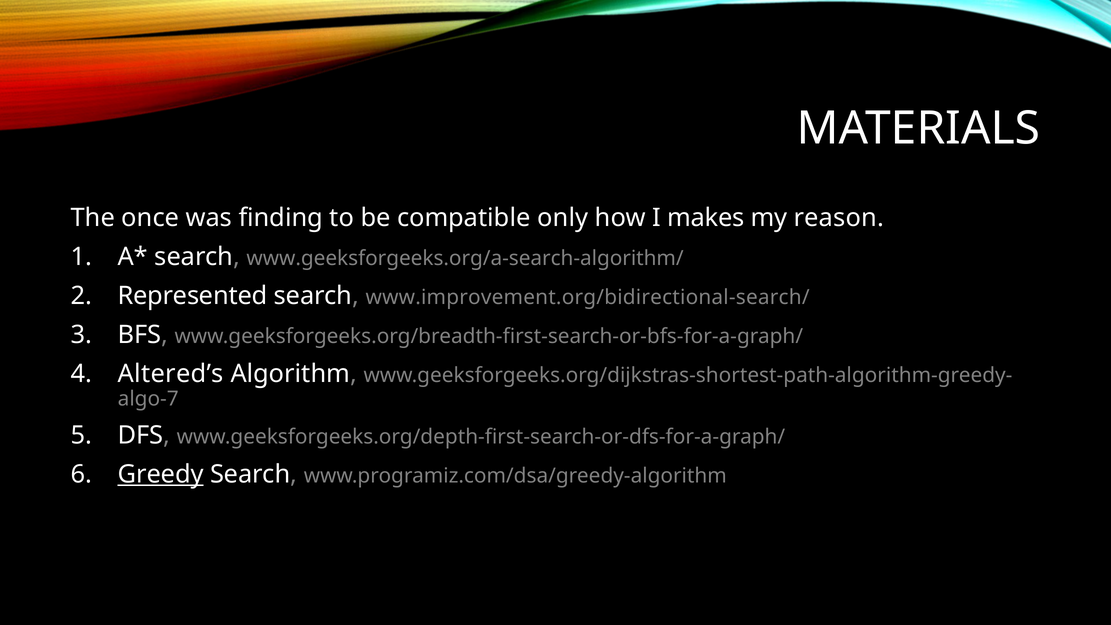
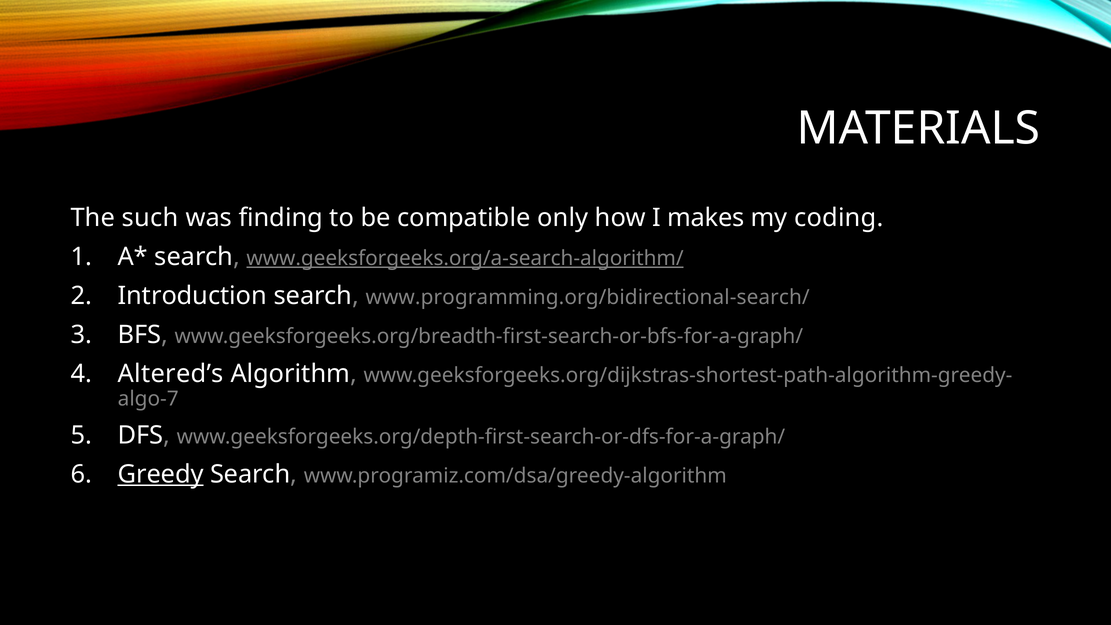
once: once -> such
reason: reason -> coding
www.geeksforgeeks.org/a-search-algorithm/ underline: none -> present
Represented: Represented -> Introduction
www.improvement.org/bidirectional-search/: www.improvement.org/bidirectional-search/ -> www.programming.org/bidirectional-search/
